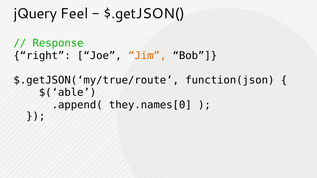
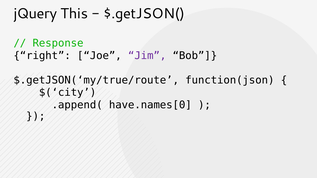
Feel: Feel -> This
Jim colour: orange -> purple
$(‘able: $(‘able -> $(‘city
they.names[0: they.names[0 -> have.names[0
